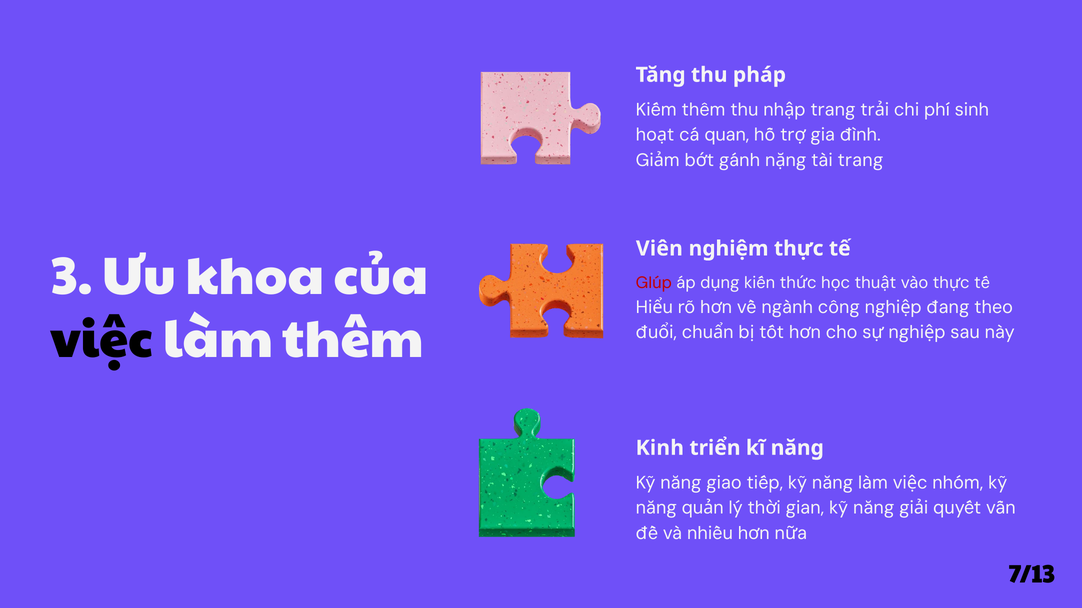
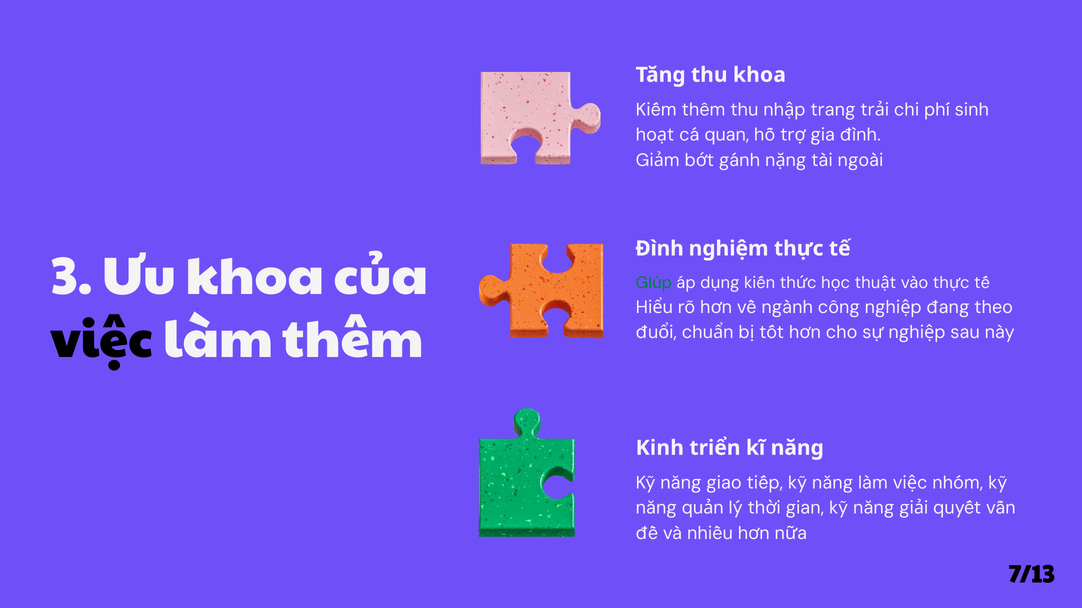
pháp at (759, 75): pháp -> khoa
tài trang: trang -> ngoài
Viên at (659, 249): Viên -> Đình
GIúp colour: red -> green
